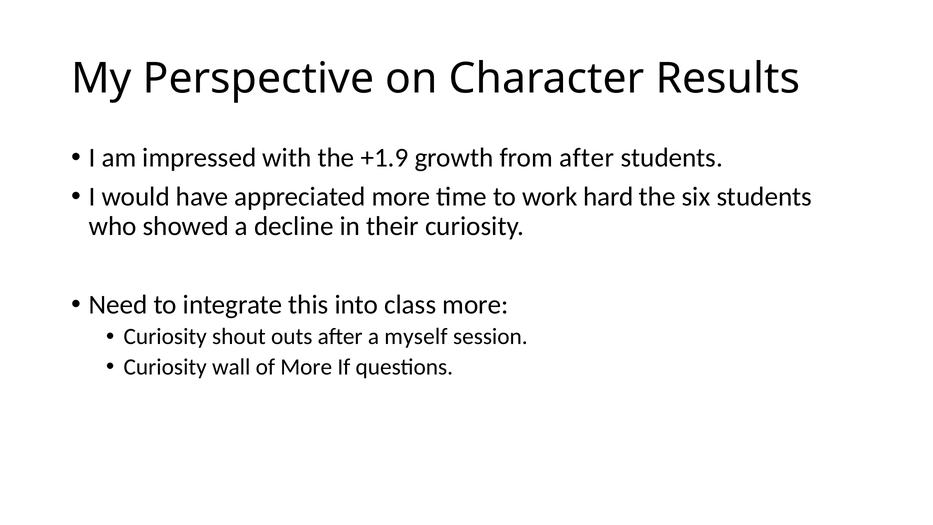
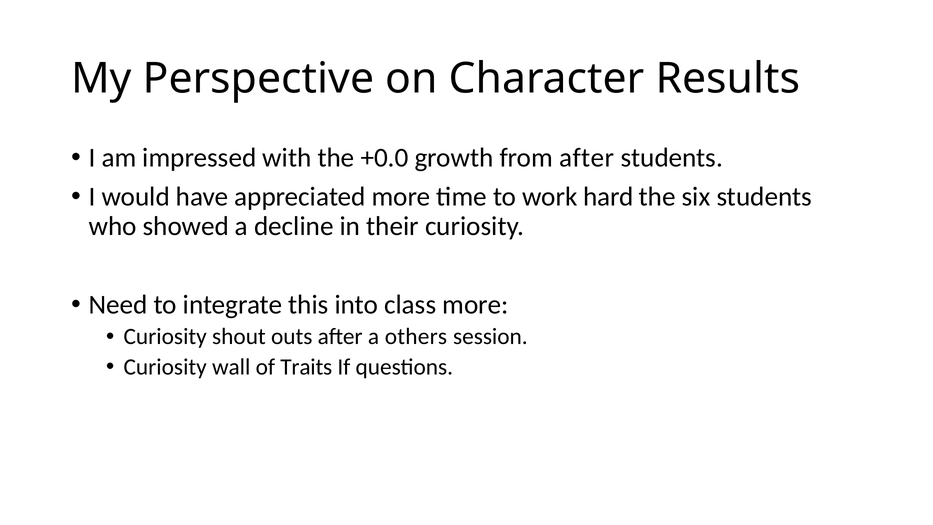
+1.9: +1.9 -> +0.0
myself: myself -> others
of More: More -> Traits
